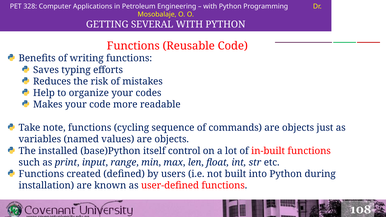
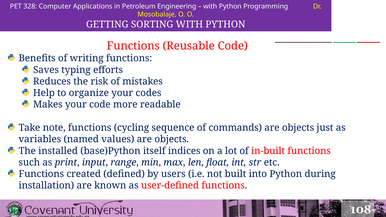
SEVERAL: SEVERAL -> SORTING
control: control -> indices
